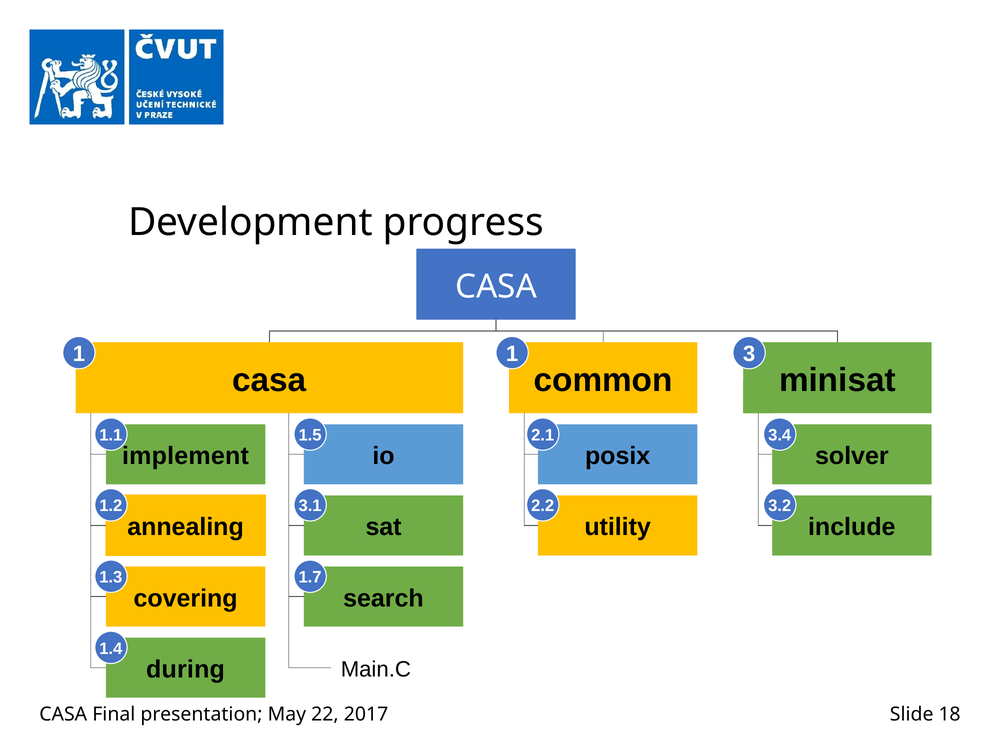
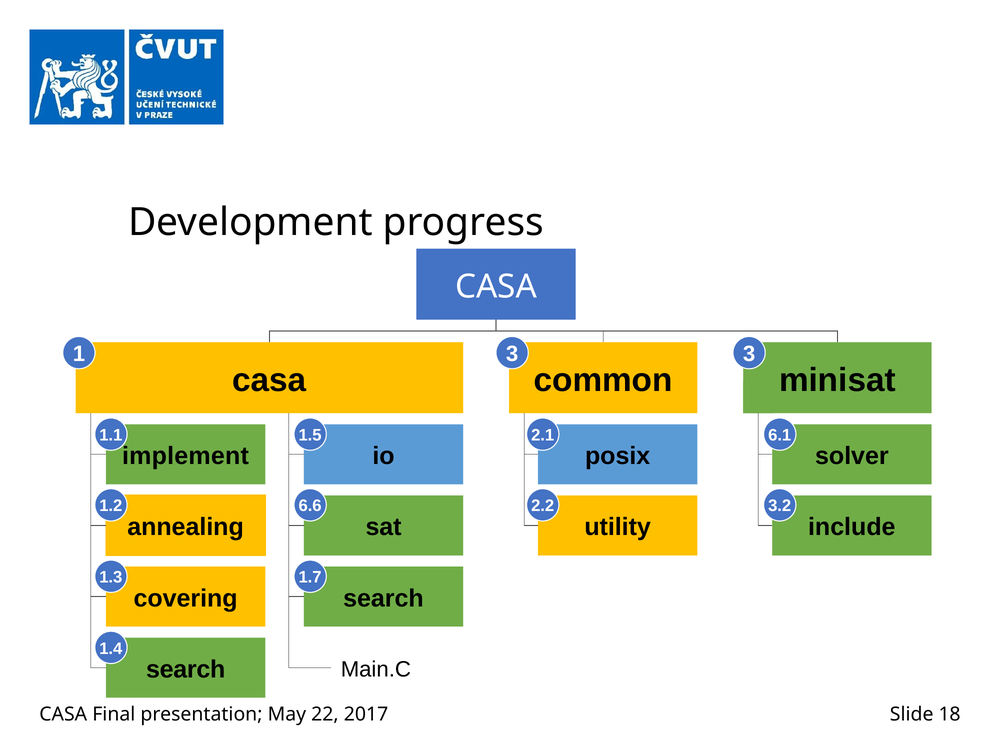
1 1: 1 -> 3
3.4: 3.4 -> 6.1
3.1: 3.1 -> 6.6
during at (185, 669): during -> search
